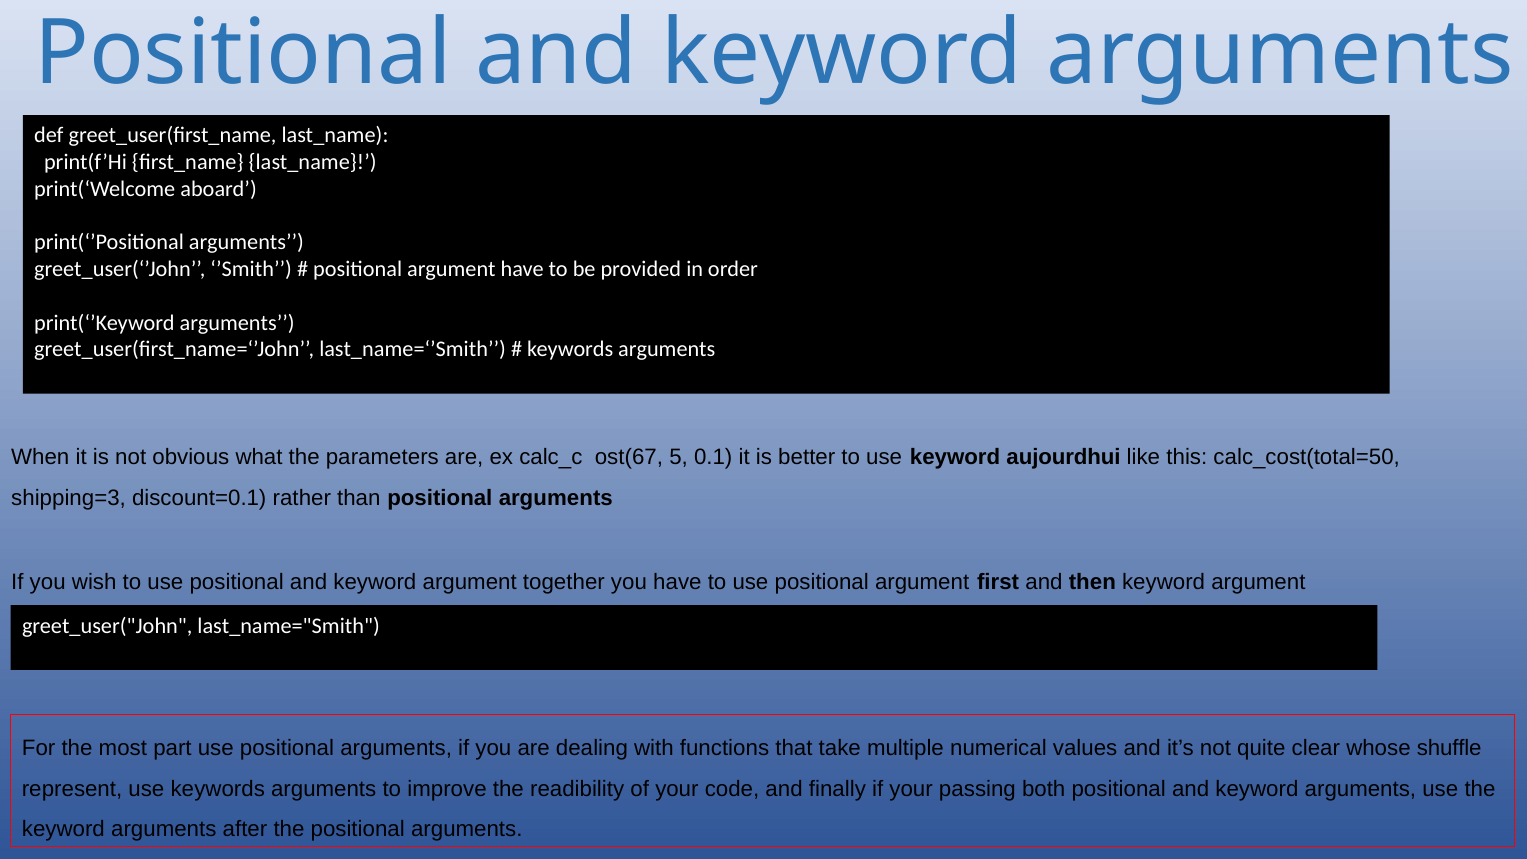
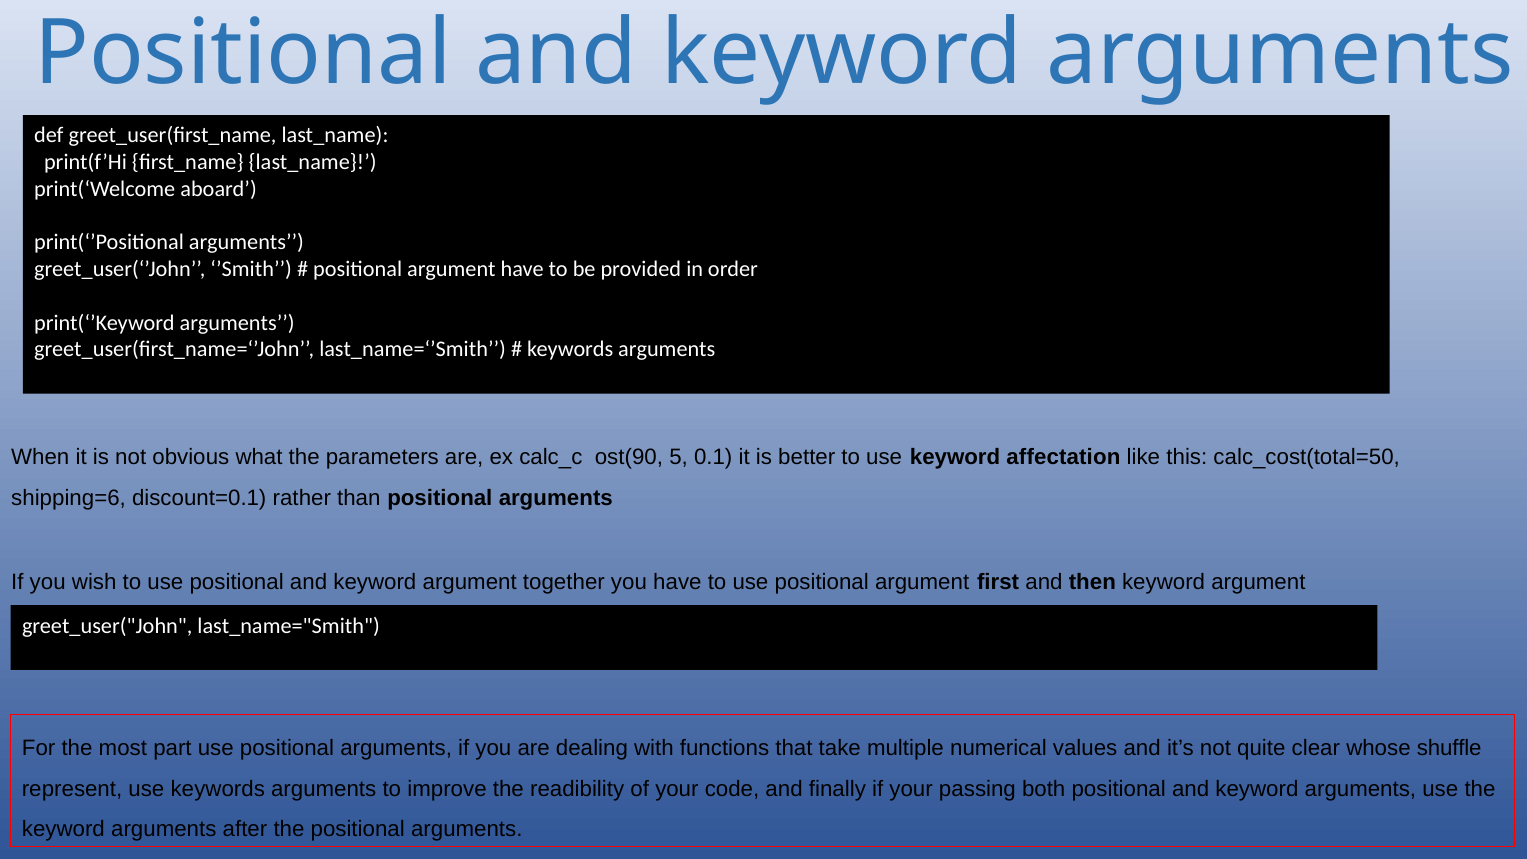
ost(67: ost(67 -> ost(90
aujourdhui: aujourdhui -> affectation
shipping=3: shipping=3 -> shipping=6
